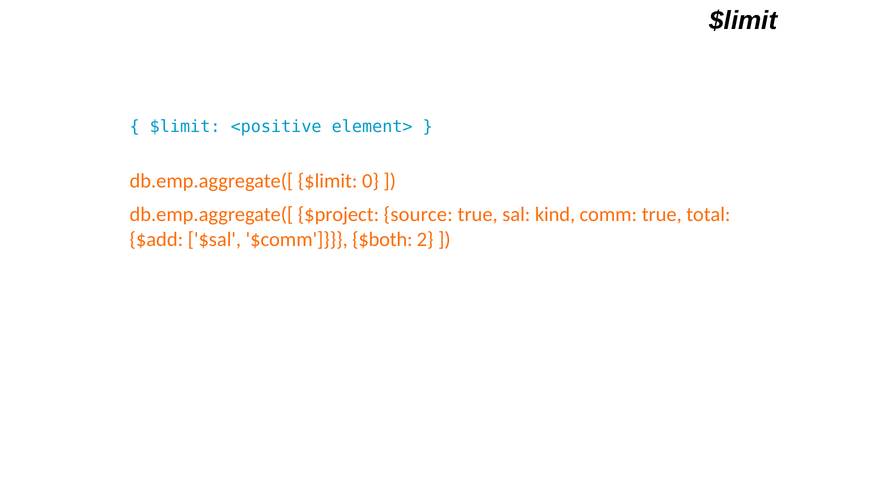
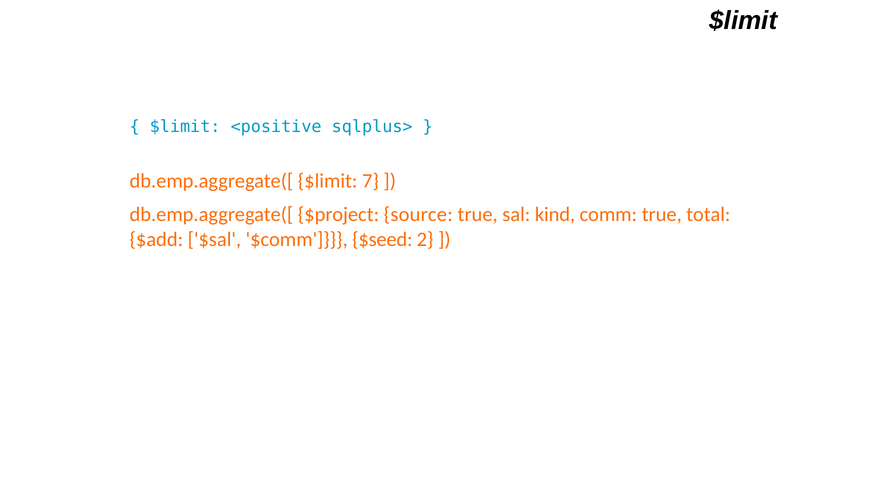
element>: element> -> sqlplus>
0: 0 -> 7
$both: $both -> $seed
